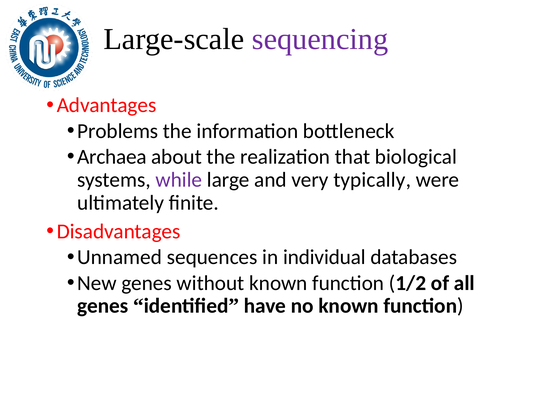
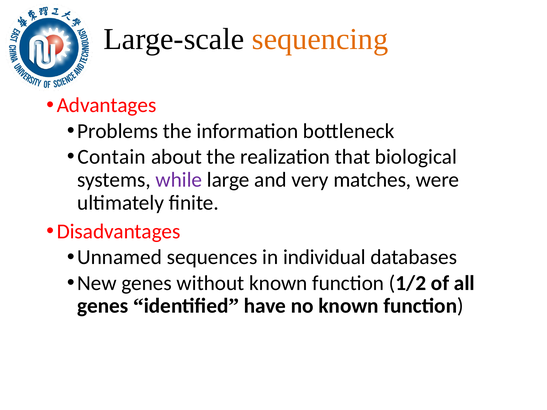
sequencing colour: purple -> orange
Archaea: Archaea -> Contain
typically: typically -> matches
